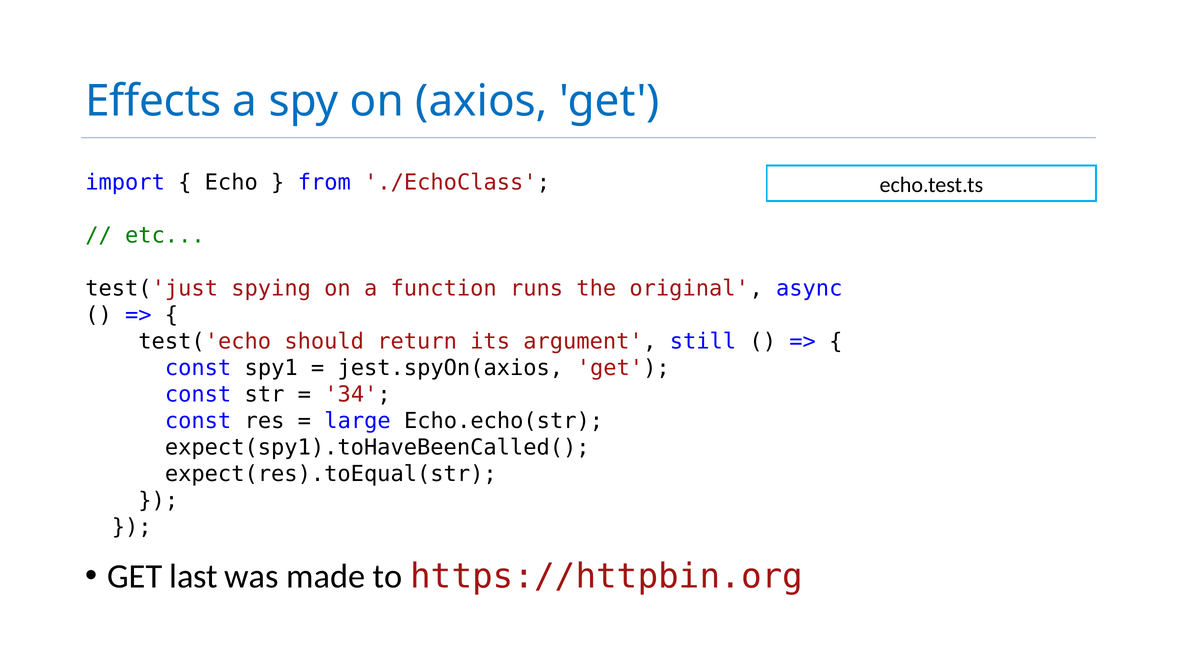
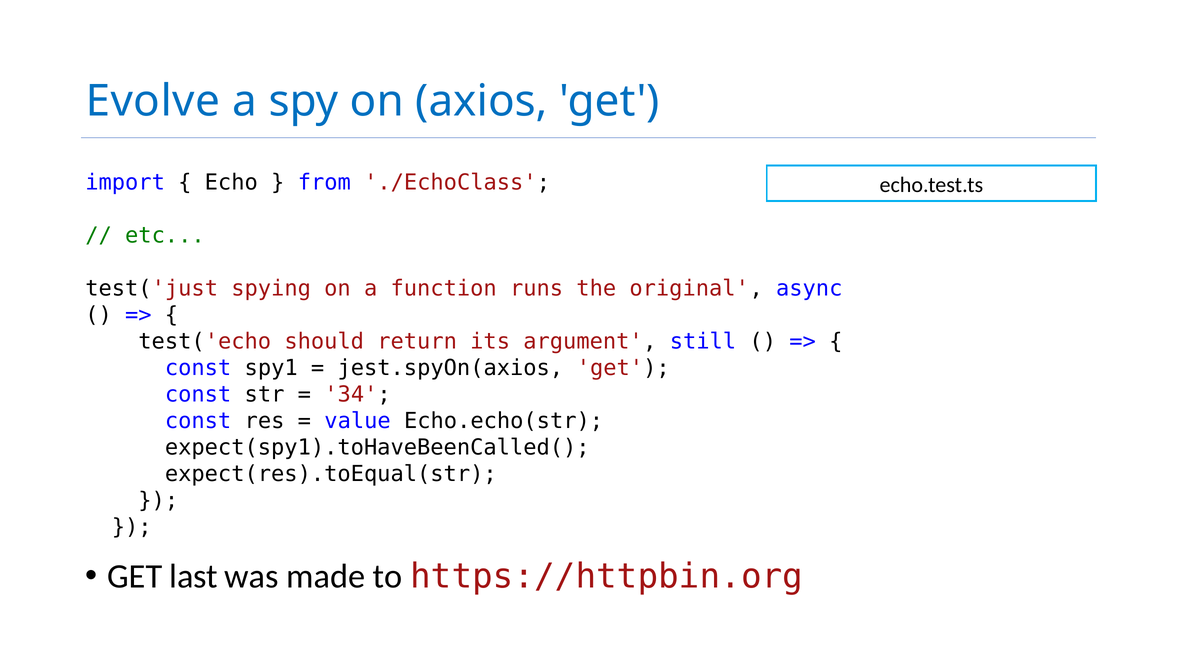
Effects: Effects -> Evolve
large: large -> value
